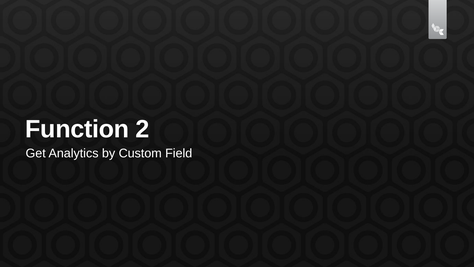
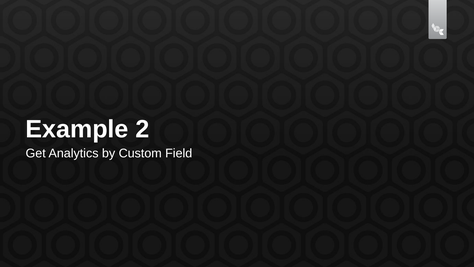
Function: Function -> Example
